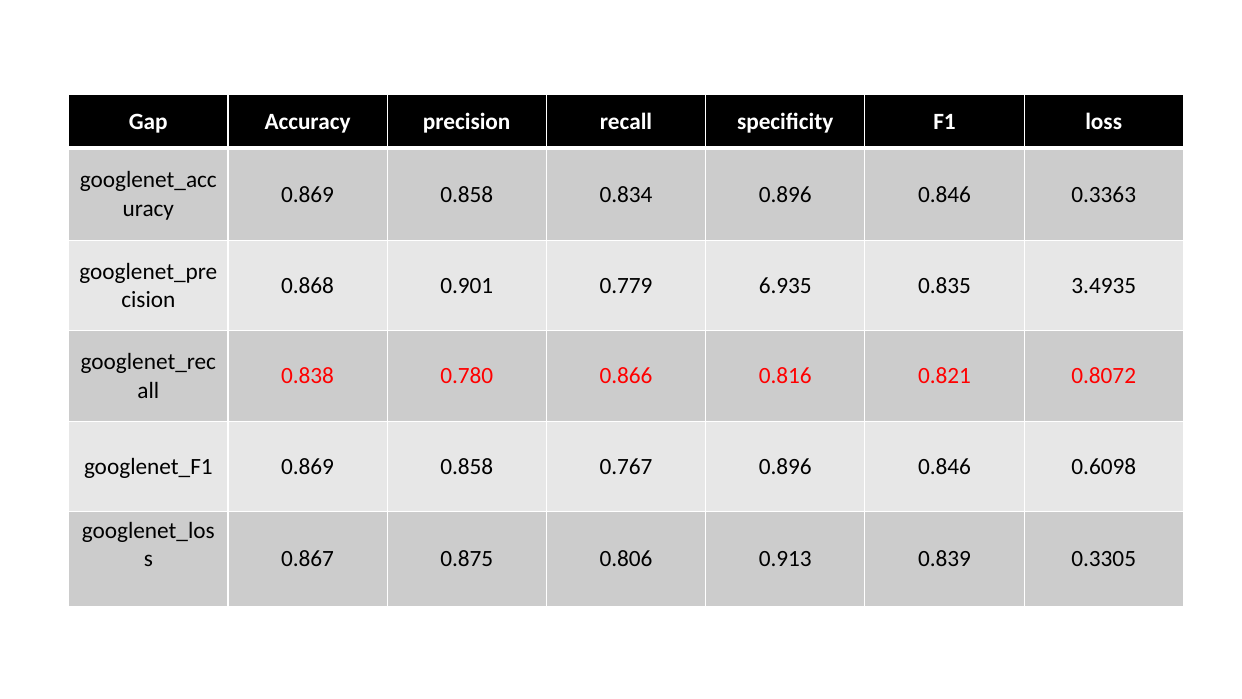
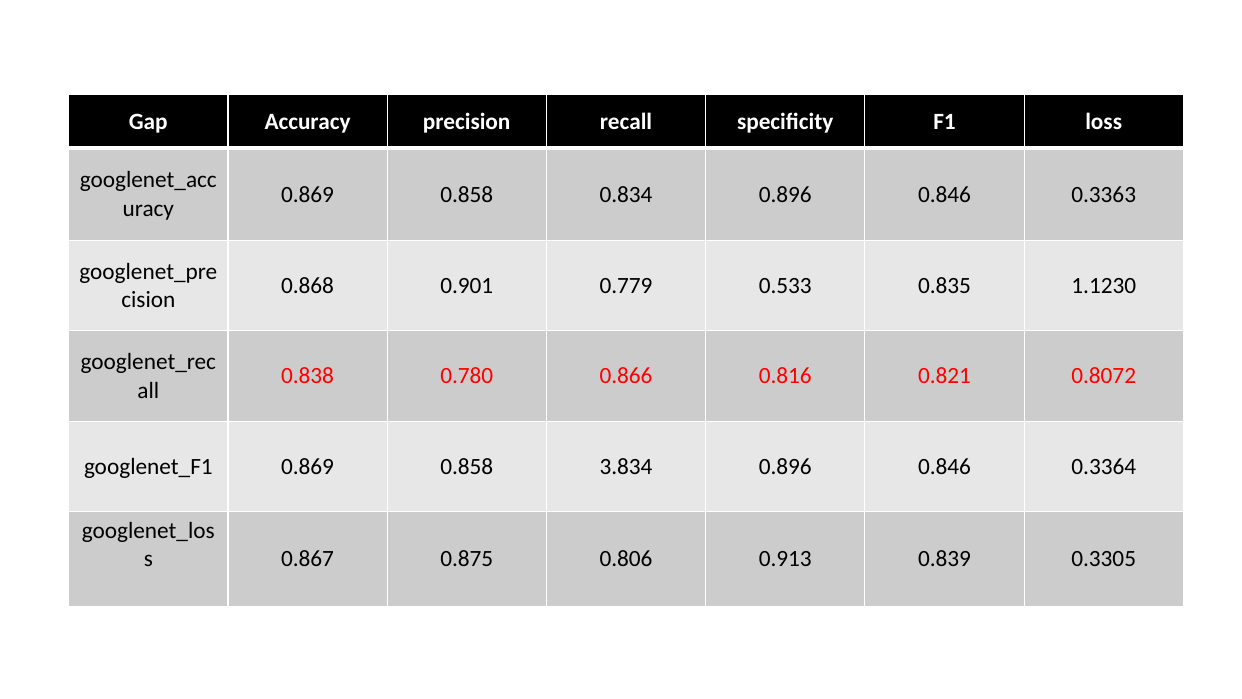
6.935: 6.935 -> 0.533
3.4935: 3.4935 -> 1.1230
0.767: 0.767 -> 3.834
0.6098: 0.6098 -> 0.3364
